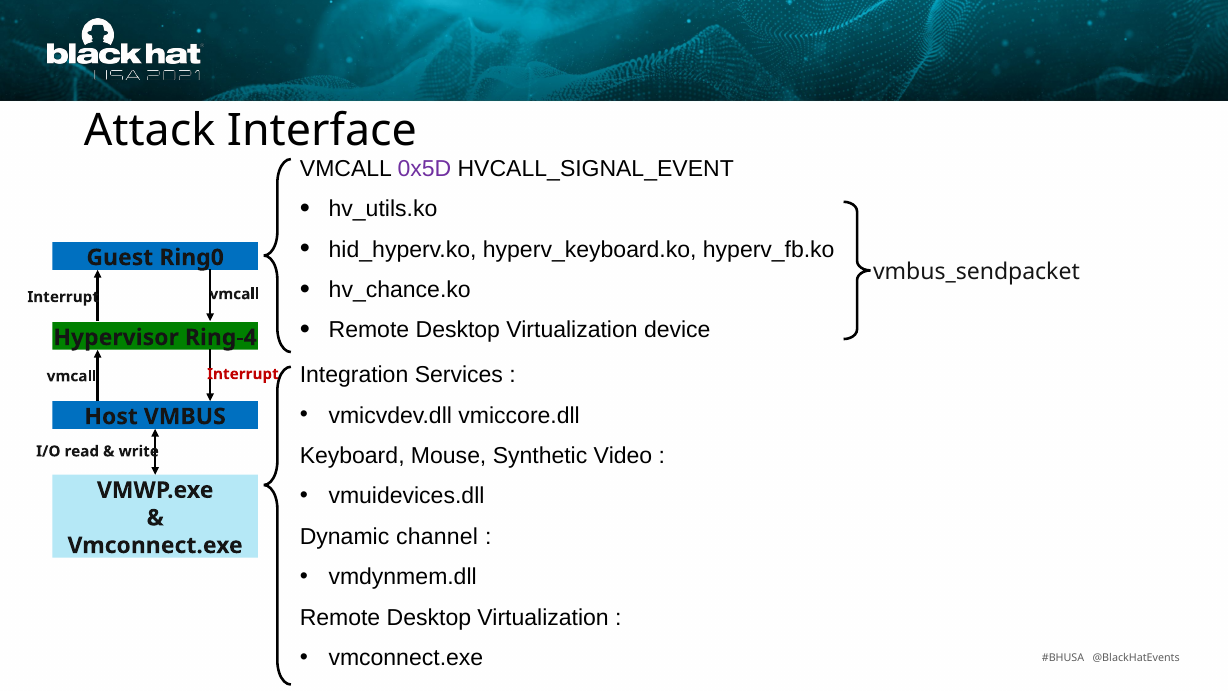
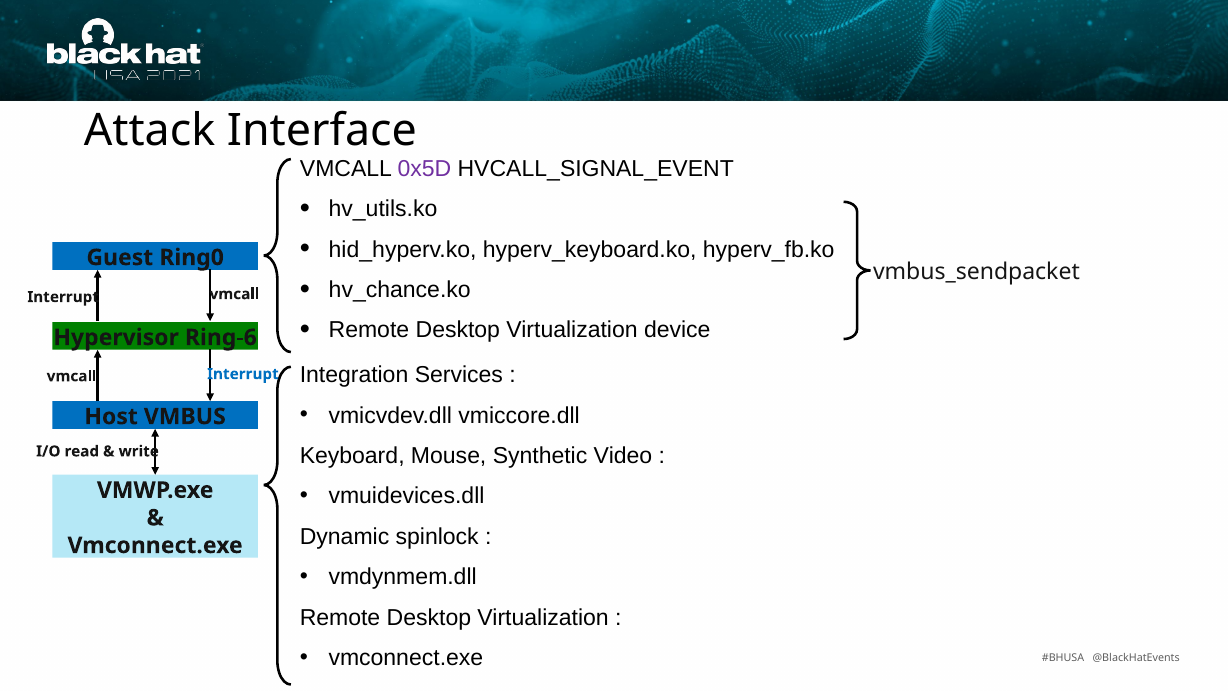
Ring-4: Ring-4 -> Ring-6
Interrupt at (243, 374) colour: red -> blue
channel: channel -> spinlock
